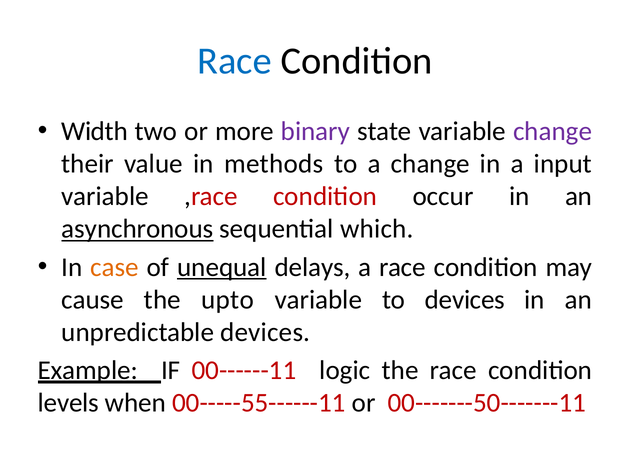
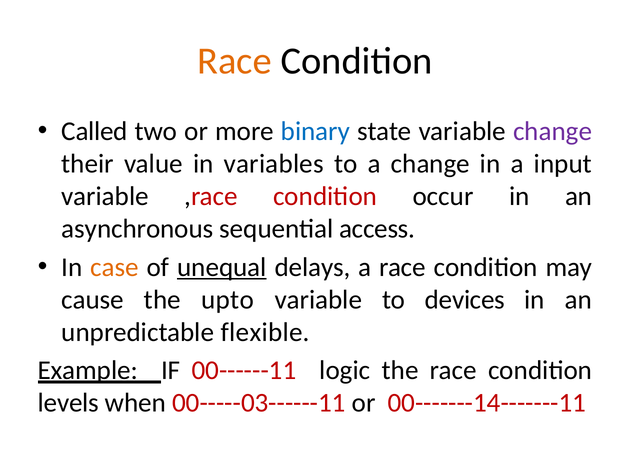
Race at (234, 61) colour: blue -> orange
Width: Width -> Called
binary colour: purple -> blue
methods: methods -> variables
asynchronous underline: present -> none
which: which -> access
unpredictable devices: devices -> flexible
00-----55------11: 00-----55------11 -> 00-----03------11
00-------50-------11: 00-------50-------11 -> 00-------14-------11
